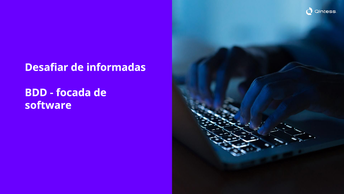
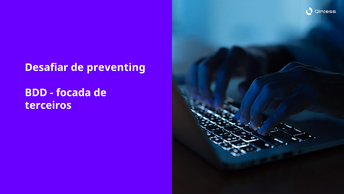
informadas: informadas -> preventing
software: software -> terceiros
